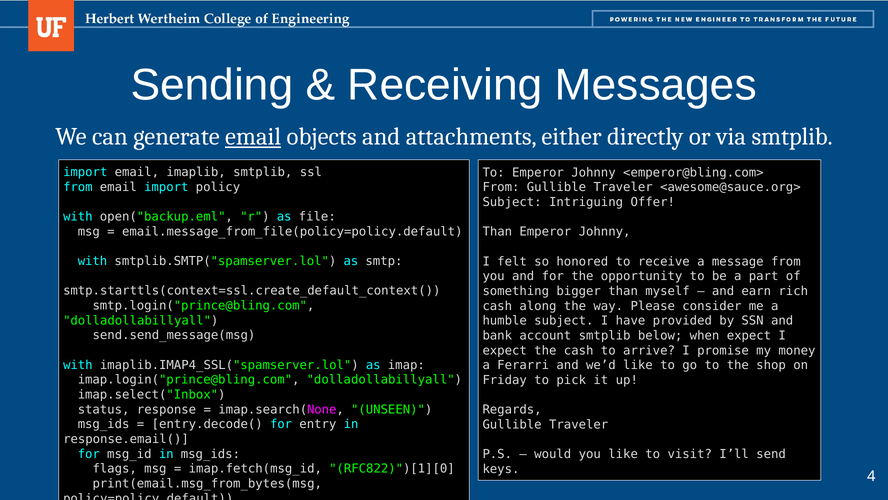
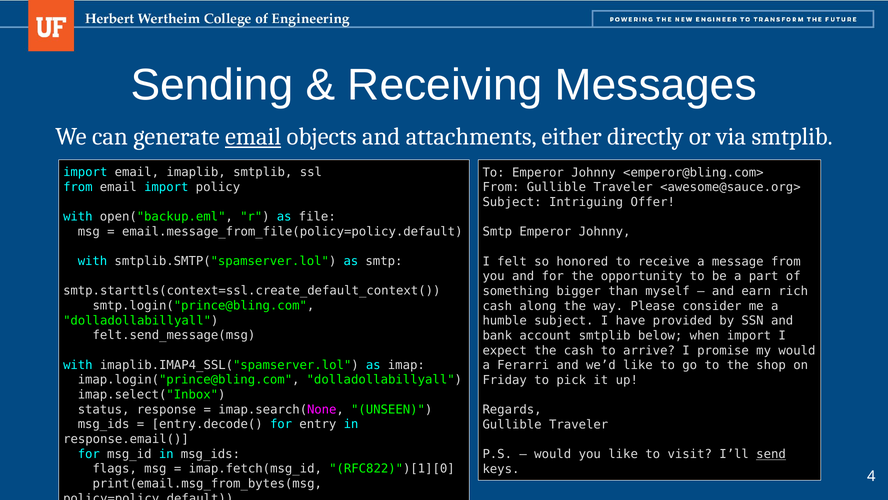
Than at (497, 232): Than -> Smtp
send.send_message(msg: send.send_message(msg -> felt.send_message(msg
when expect: expect -> import
my money: money -> would
send underline: none -> present
